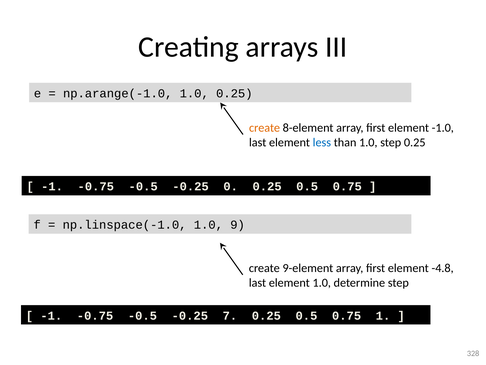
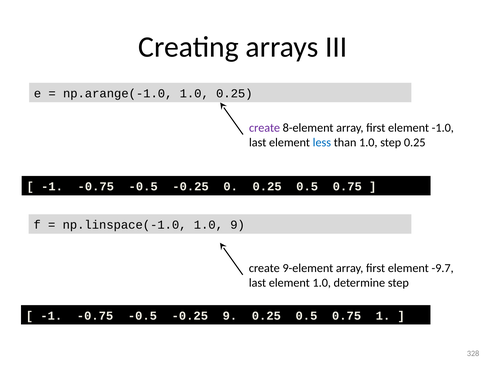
create at (265, 128) colour: orange -> purple
-4.8: -4.8 -> -9.7
-0.25 7: 7 -> 9
